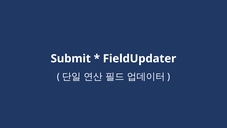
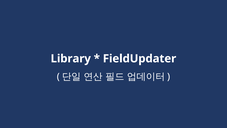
Submit: Submit -> Library
